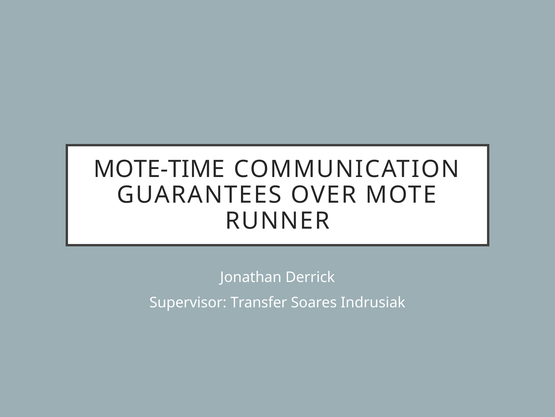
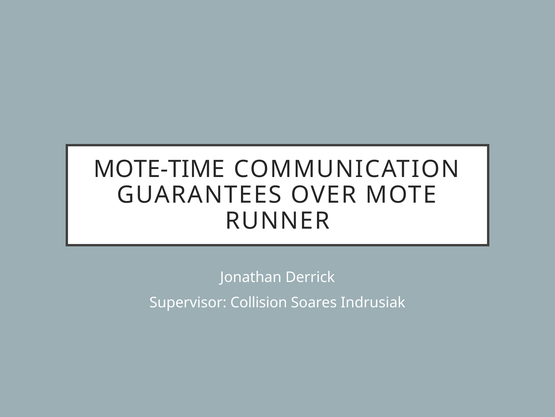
Transfer: Transfer -> Collision
